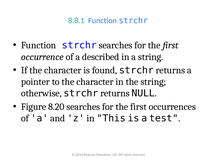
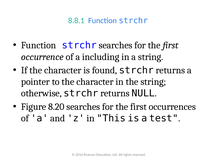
described: described -> including
